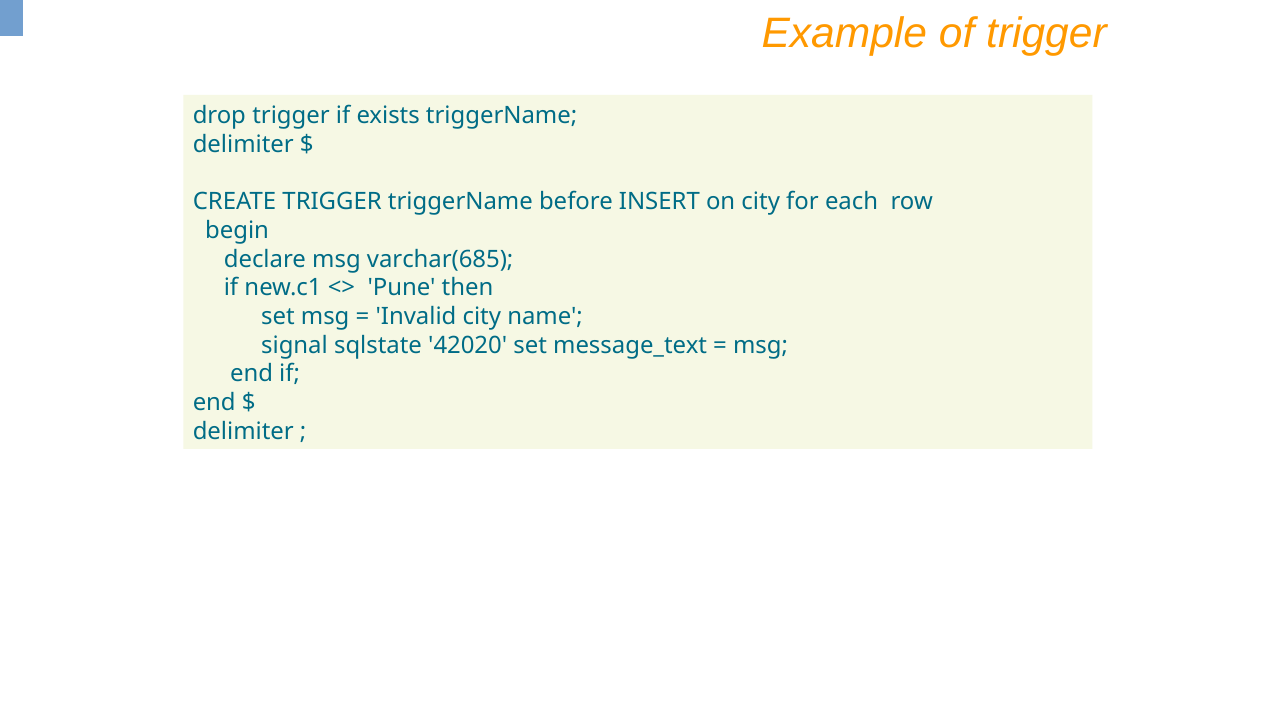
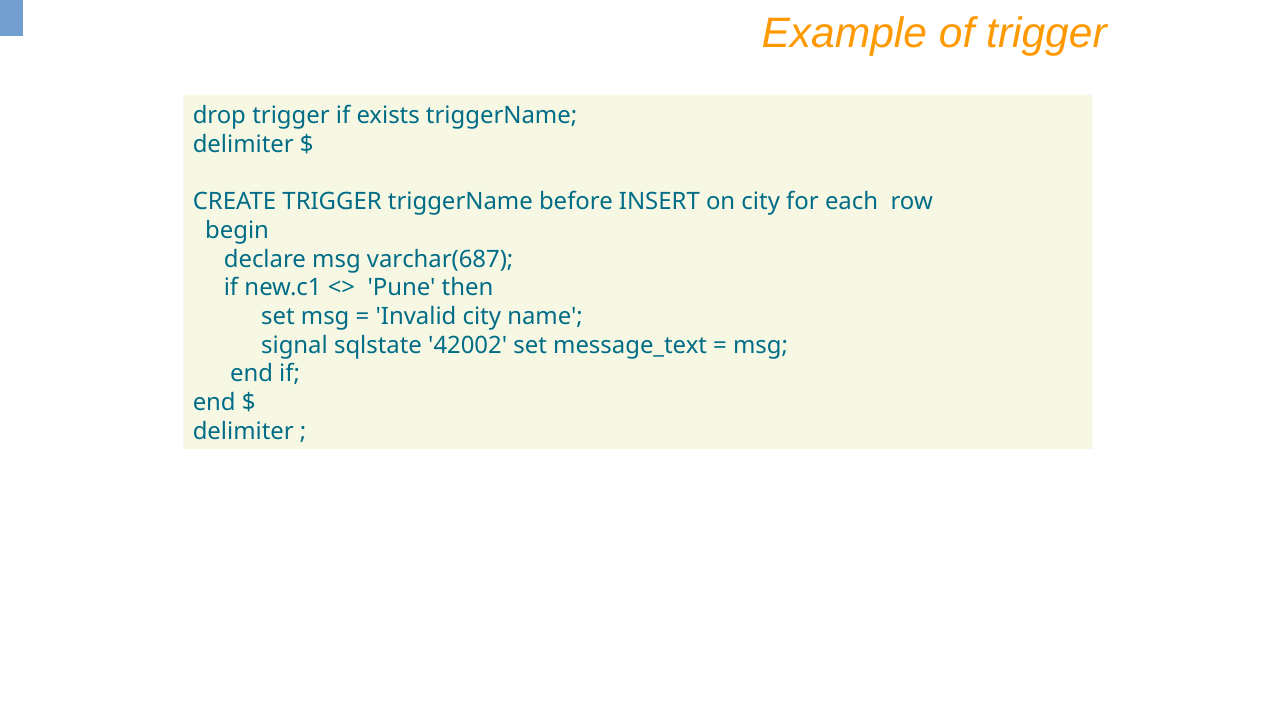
varchar(685: varchar(685 -> varchar(687
42020: 42020 -> 42002
